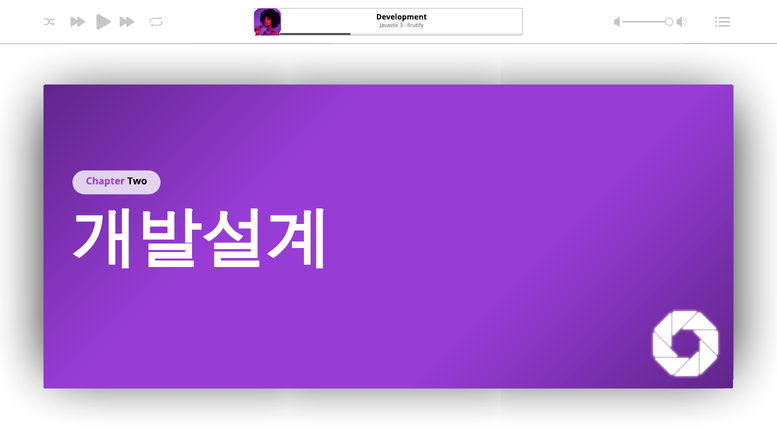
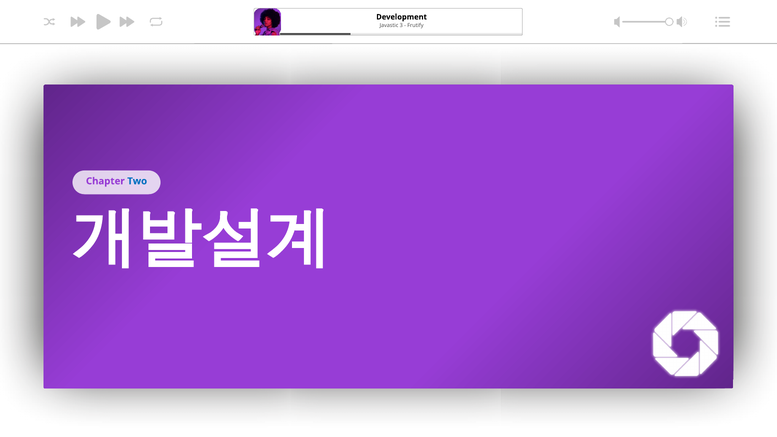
Two colour: black -> blue
